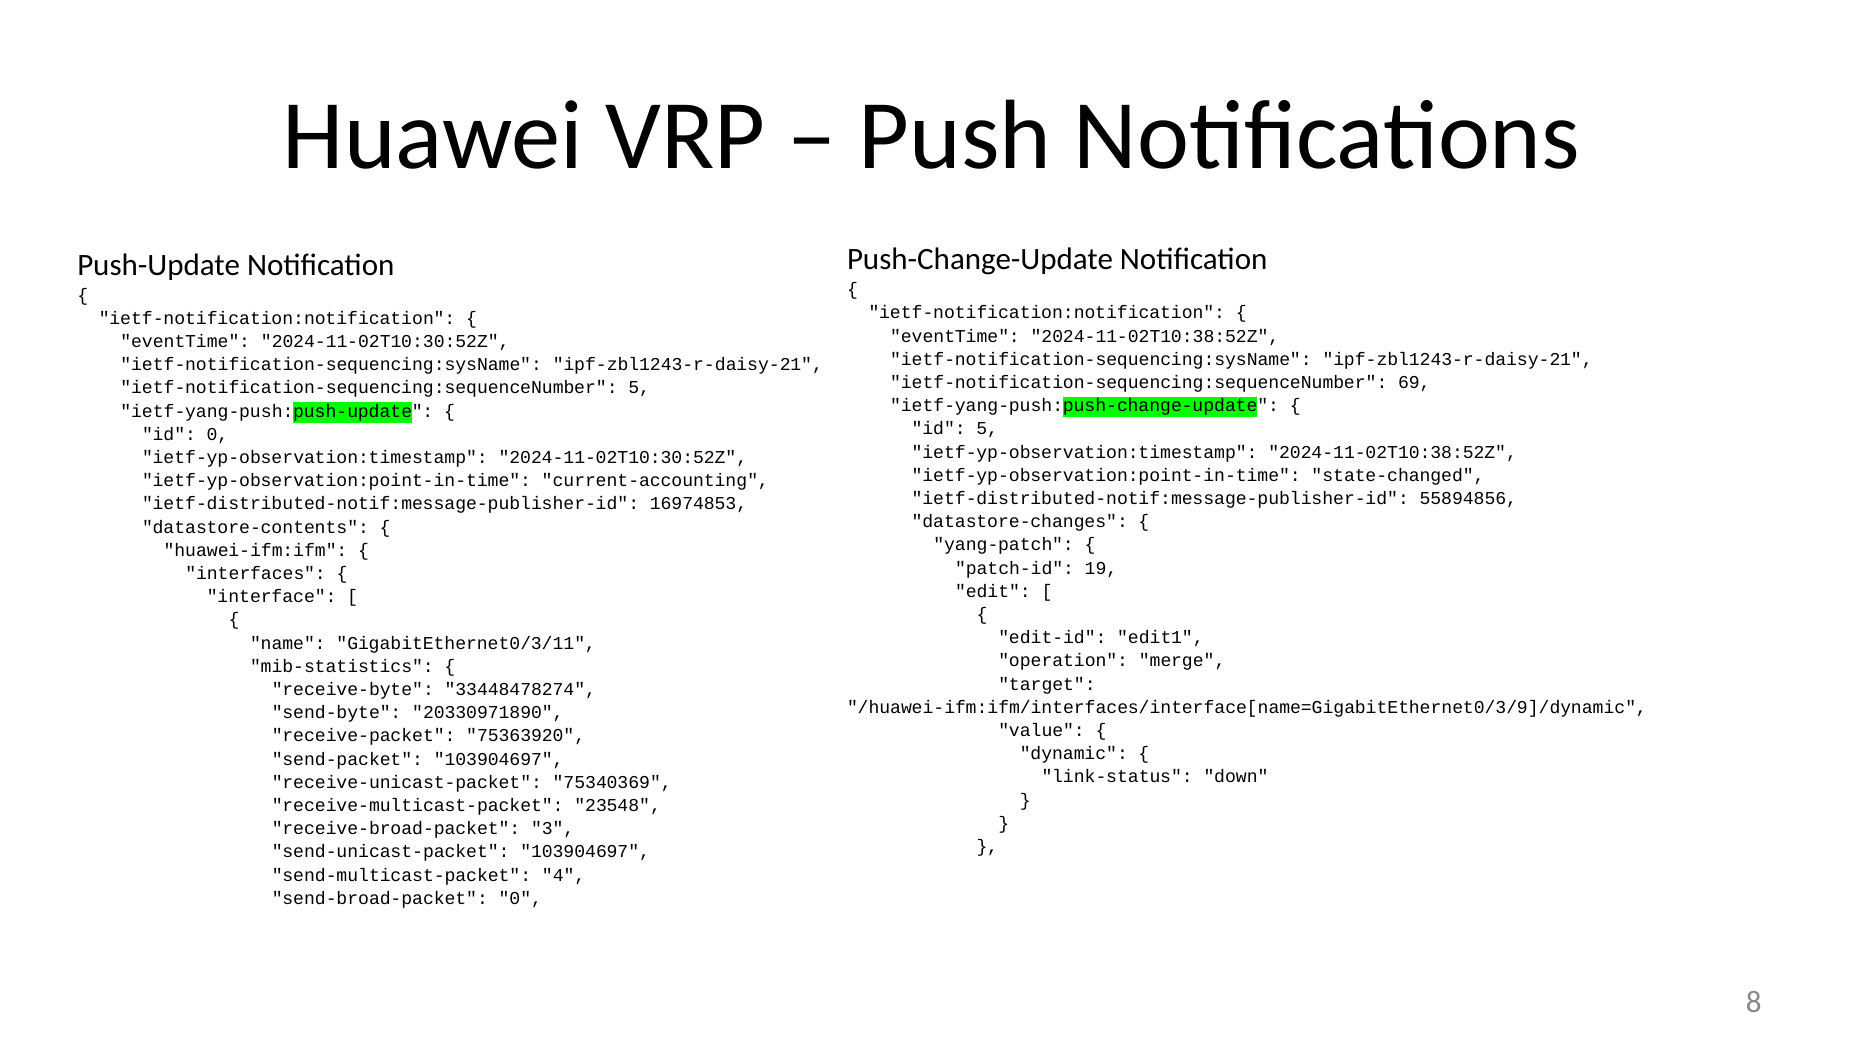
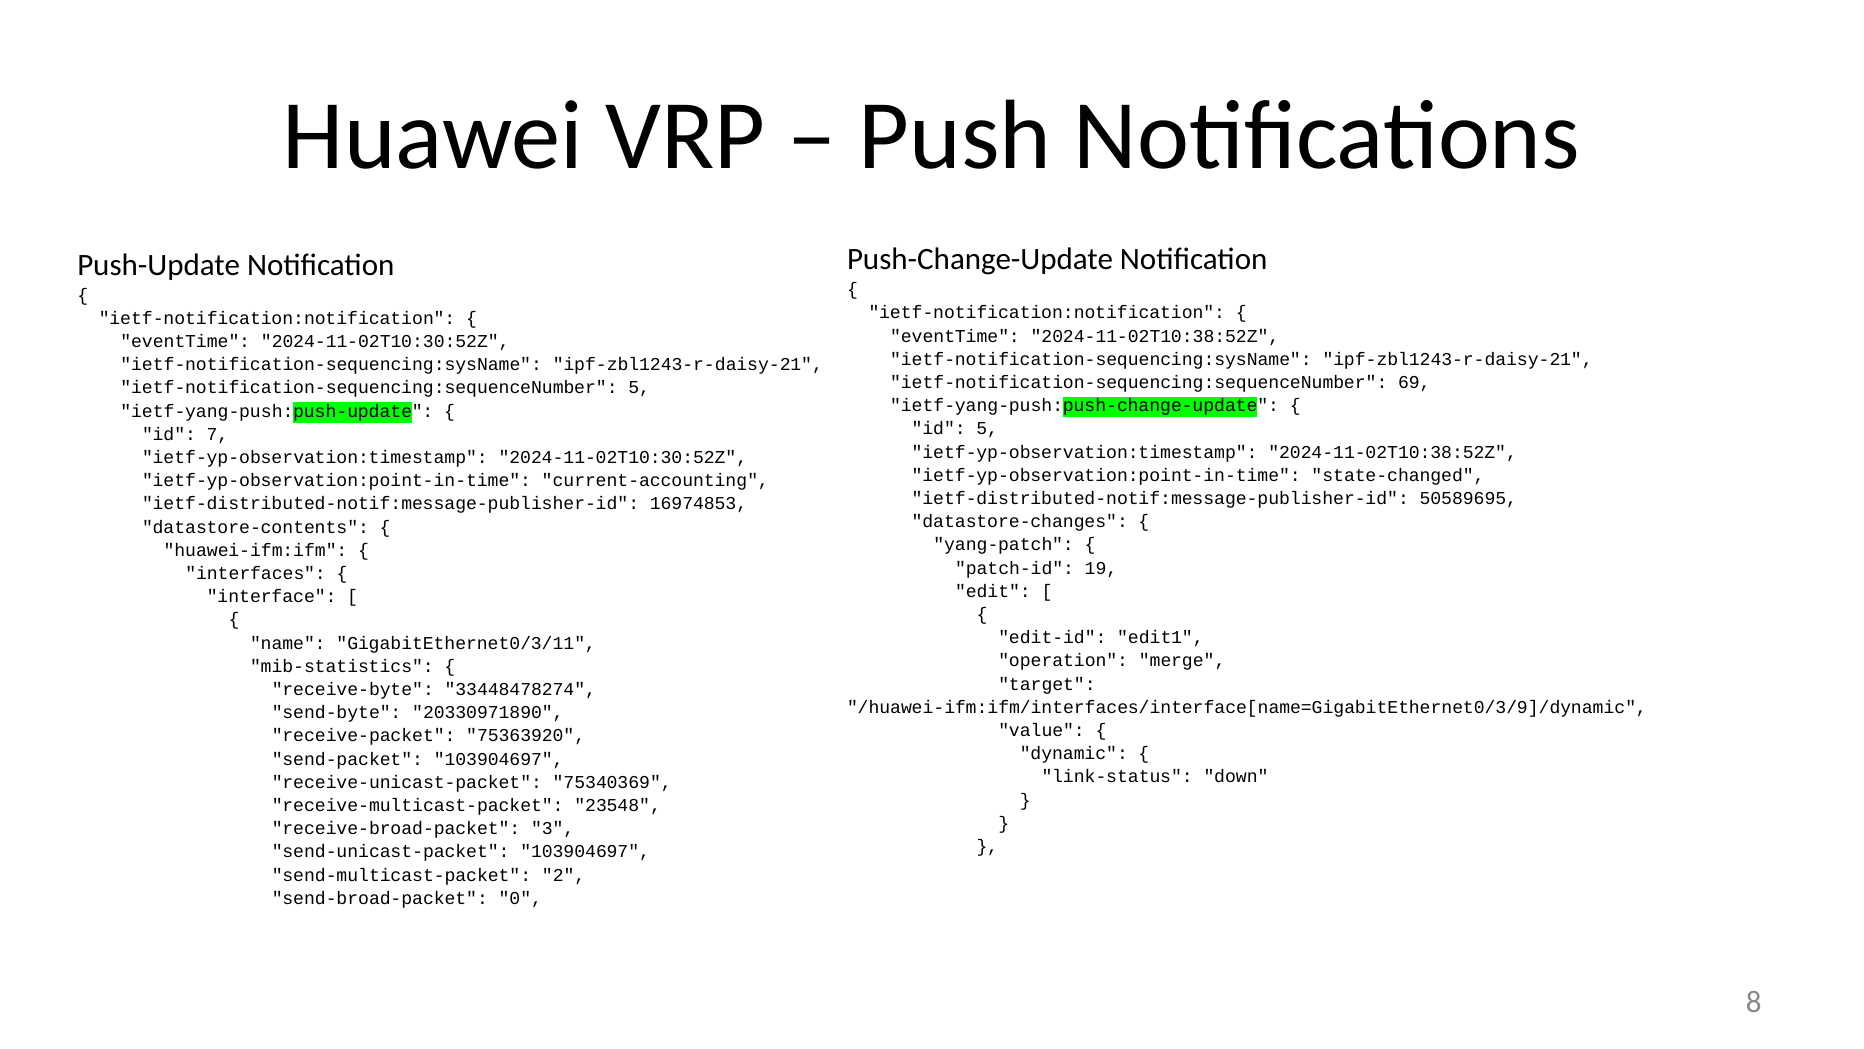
id 0: 0 -> 7
55894856: 55894856 -> 50589695
4: 4 -> 2
